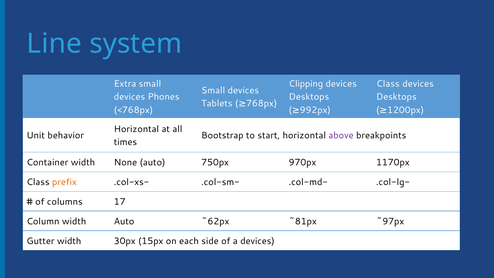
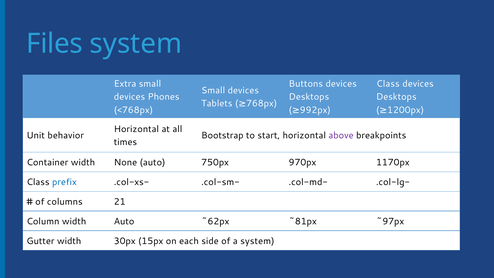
Line: Line -> Files
Clipping: Clipping -> Buttons
prefix colour: orange -> blue
17: 17 -> 21
a devices: devices -> system
